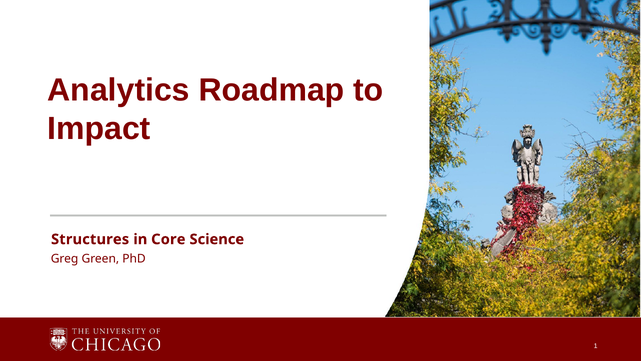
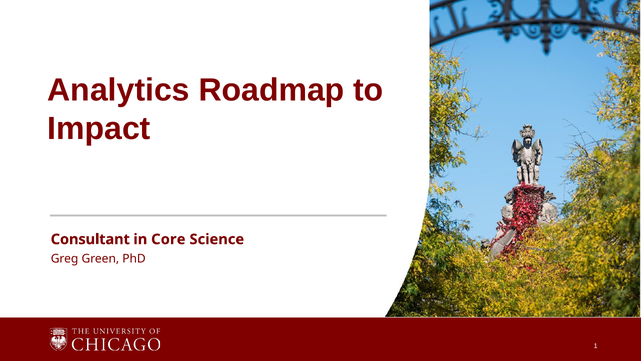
Structures: Structures -> Consultant
